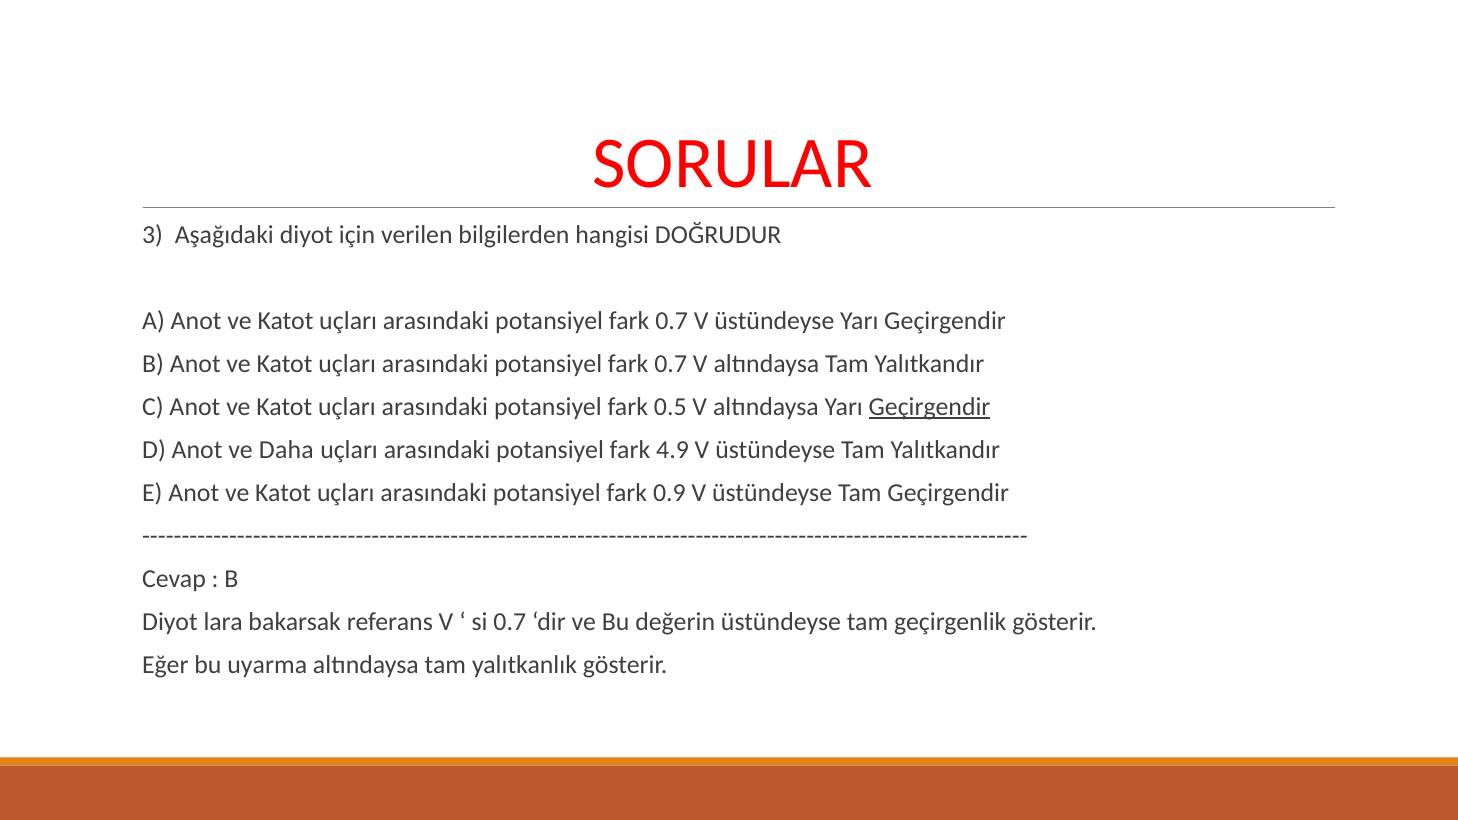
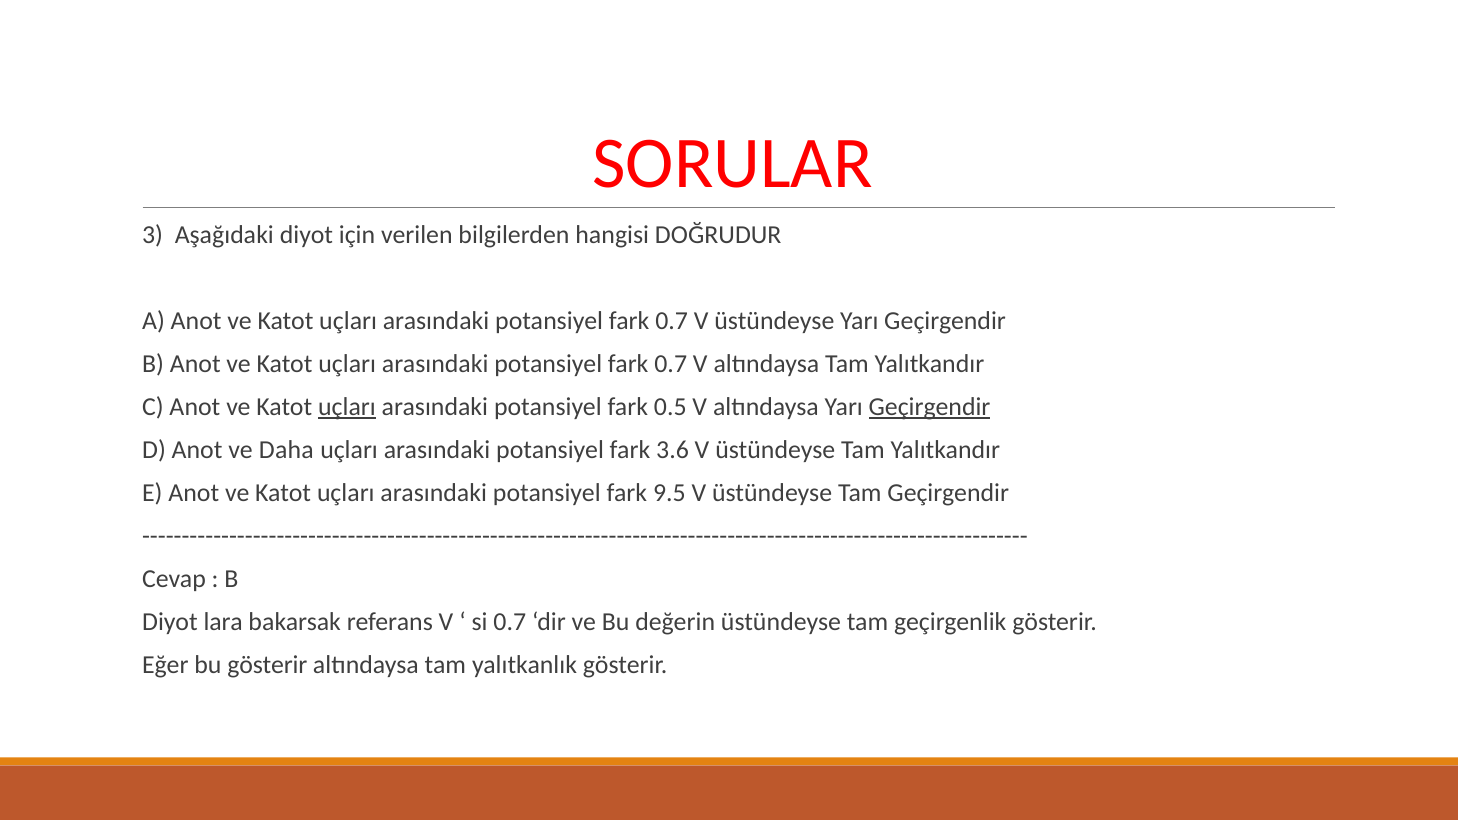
uçları at (347, 407) underline: none -> present
4.9: 4.9 -> 3.6
0.9: 0.9 -> 9.5
bu uyarma: uyarma -> gösterir
